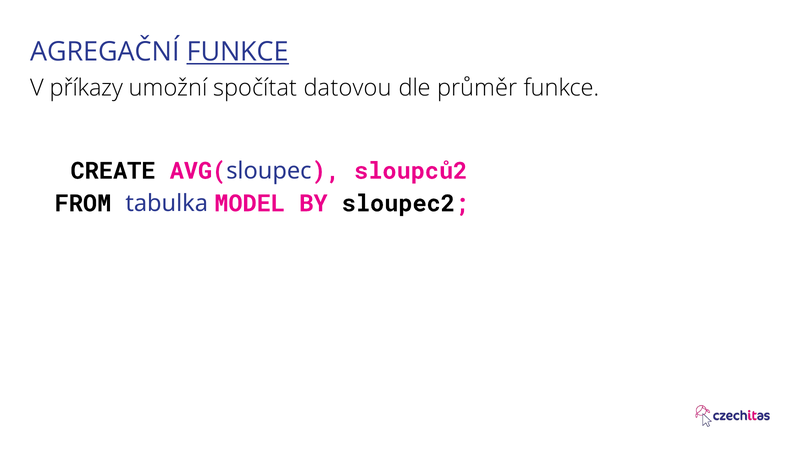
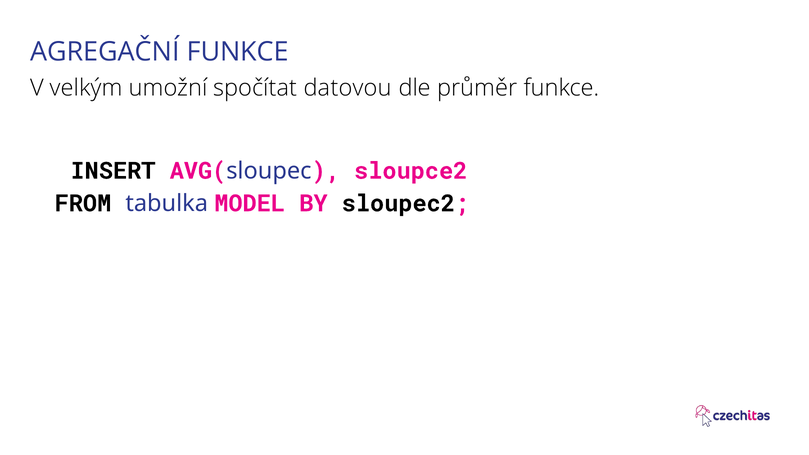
FUNKCE at (238, 52) underline: present -> none
příkazy: příkazy -> velkým
CREATE: CREATE -> INSERT
sloupců2: sloupců2 -> sloupce2
